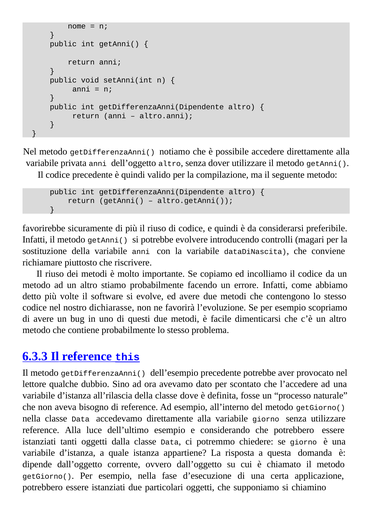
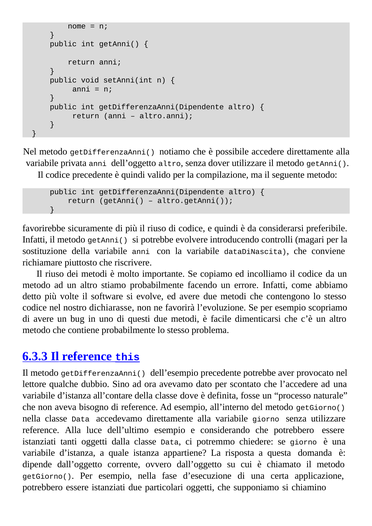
all’rilascia: all’rilascia -> all’contare
